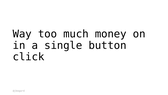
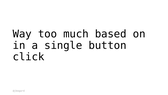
money: money -> based
